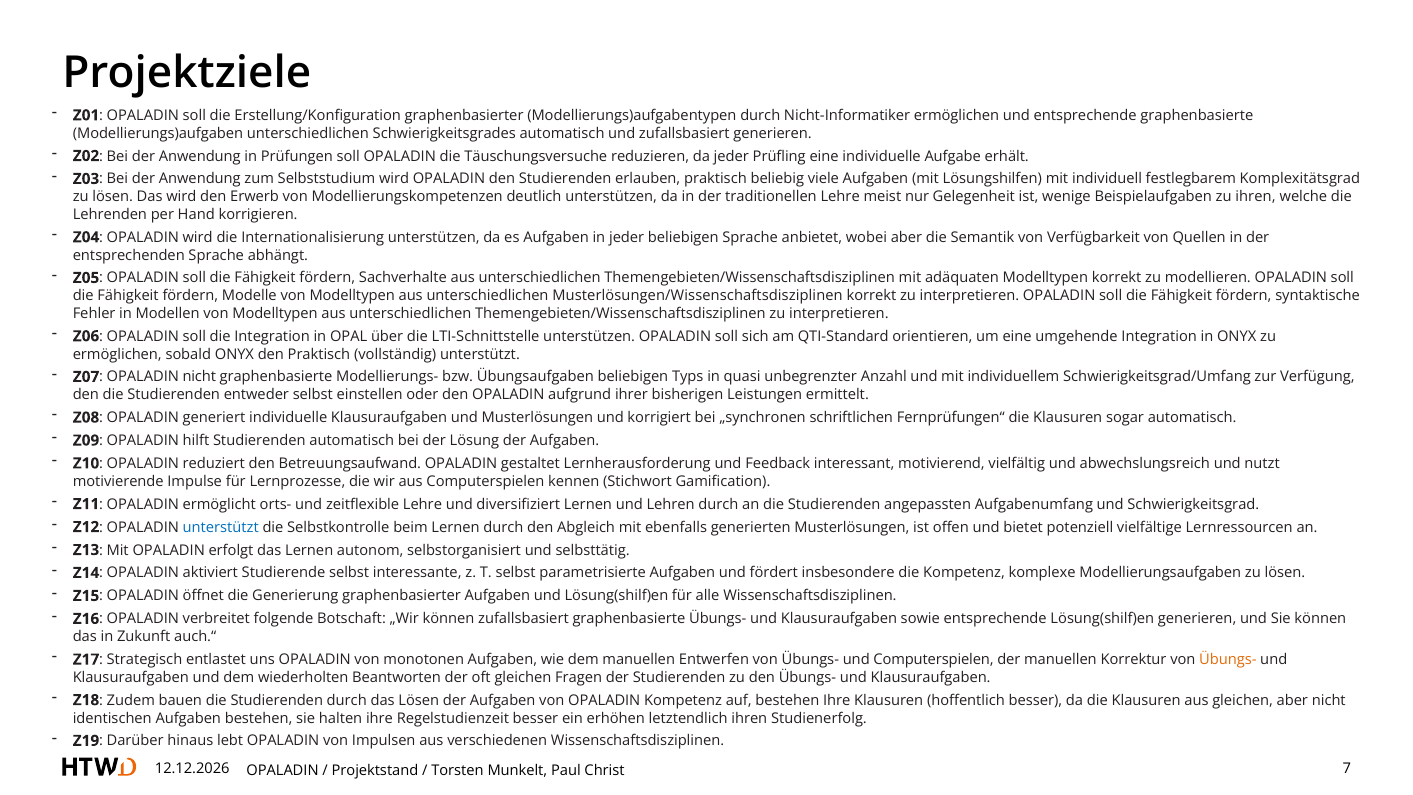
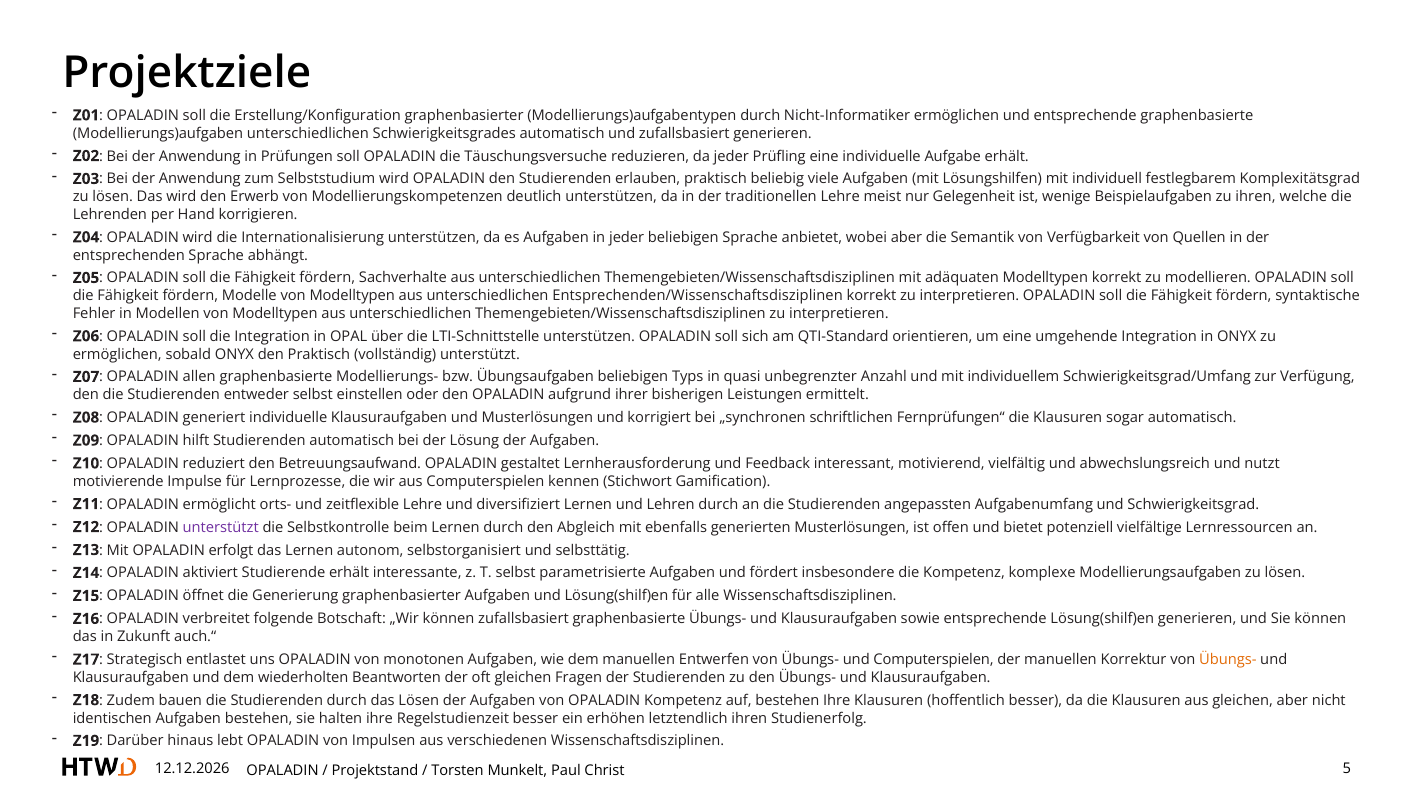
Musterlösungen/Wissenschaftsdisziplinen: Musterlösungen/Wissenschaftsdisziplinen -> Entsprechenden/Wissenschaftsdisziplinen
OPALADIN nicht: nicht -> allen
unterstützt at (221, 527) colour: blue -> purple
Studierende selbst: selbst -> erhält
7: 7 -> 5
